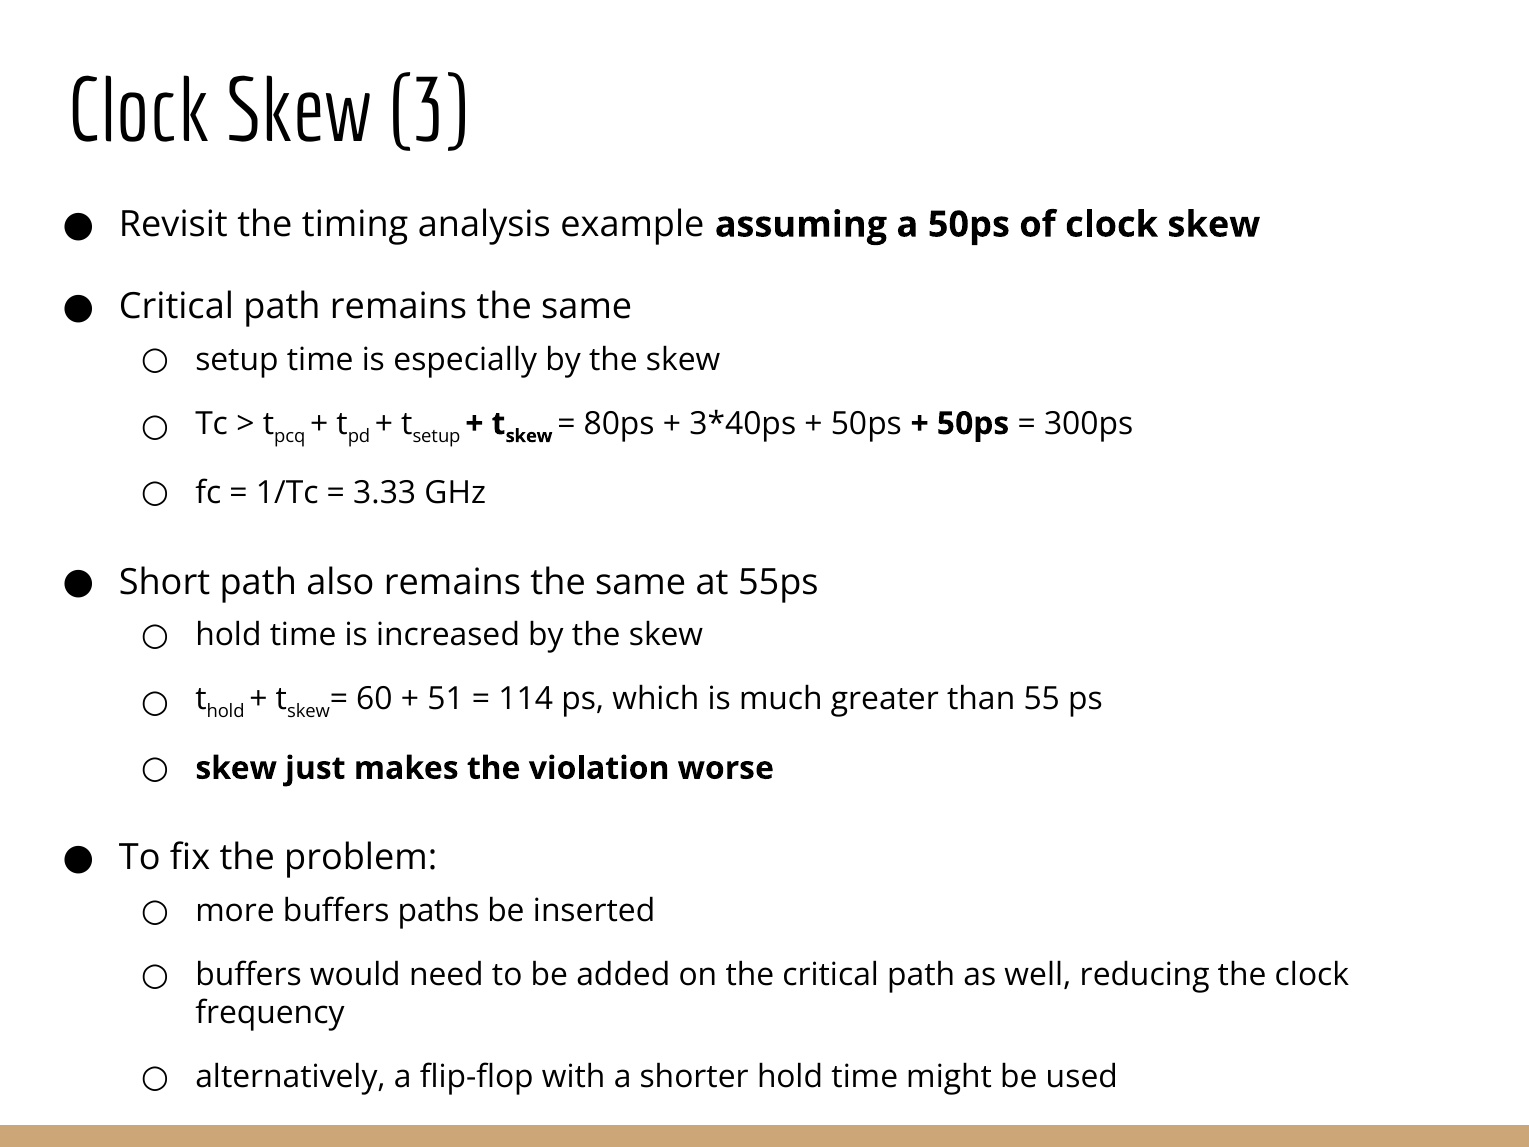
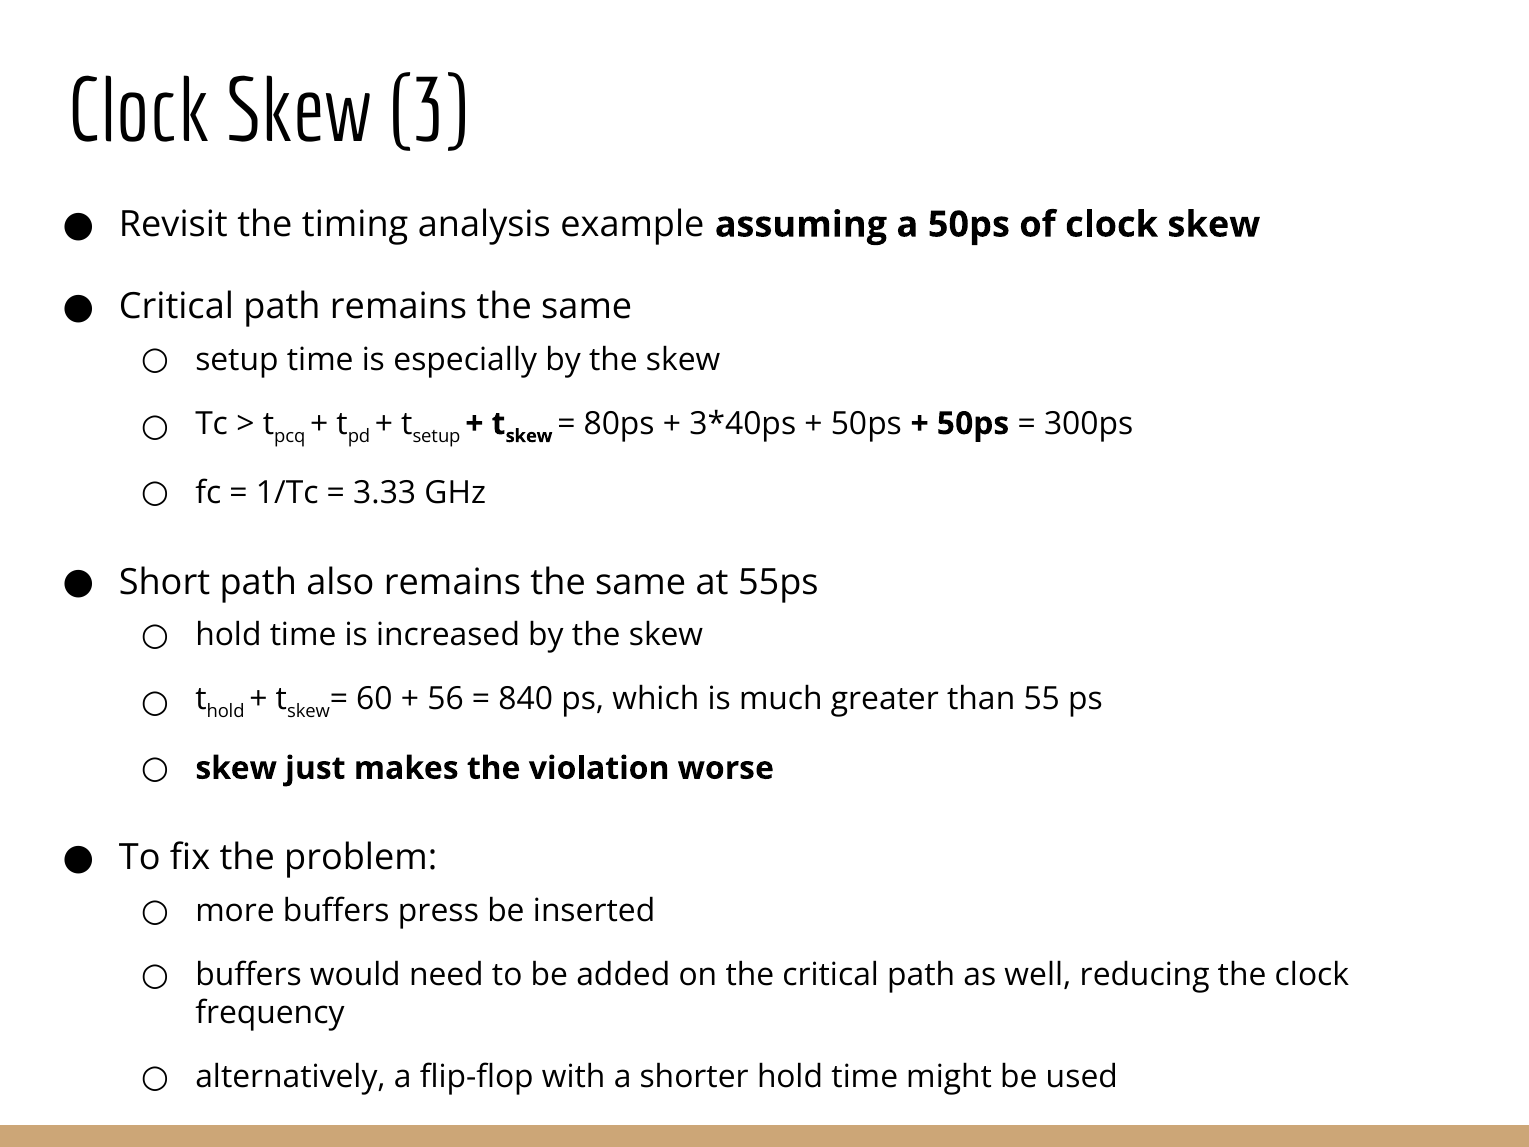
51: 51 -> 56
114: 114 -> 840
paths: paths -> press
